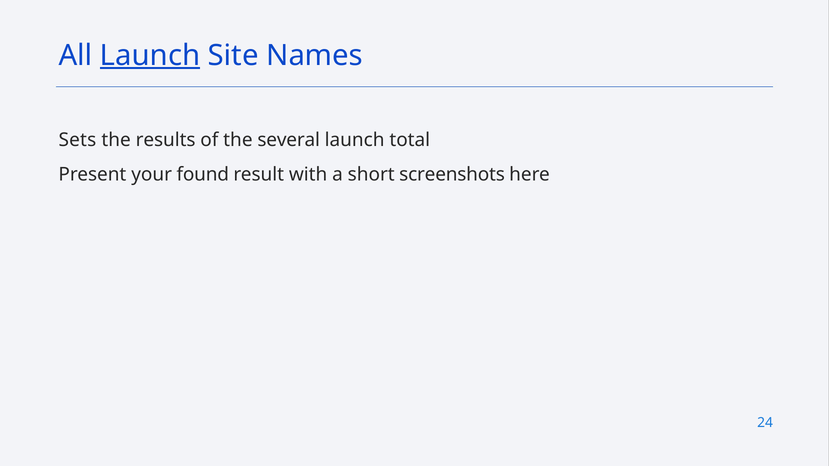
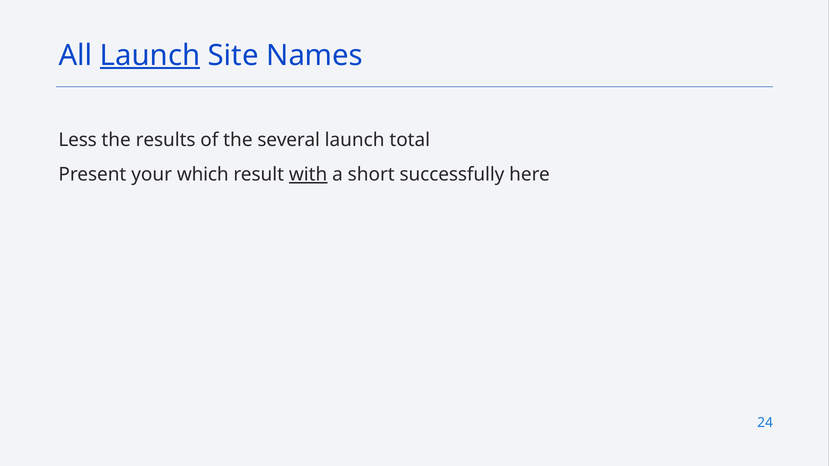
Sets: Sets -> Less
found: found -> which
with underline: none -> present
screenshots: screenshots -> successfully
